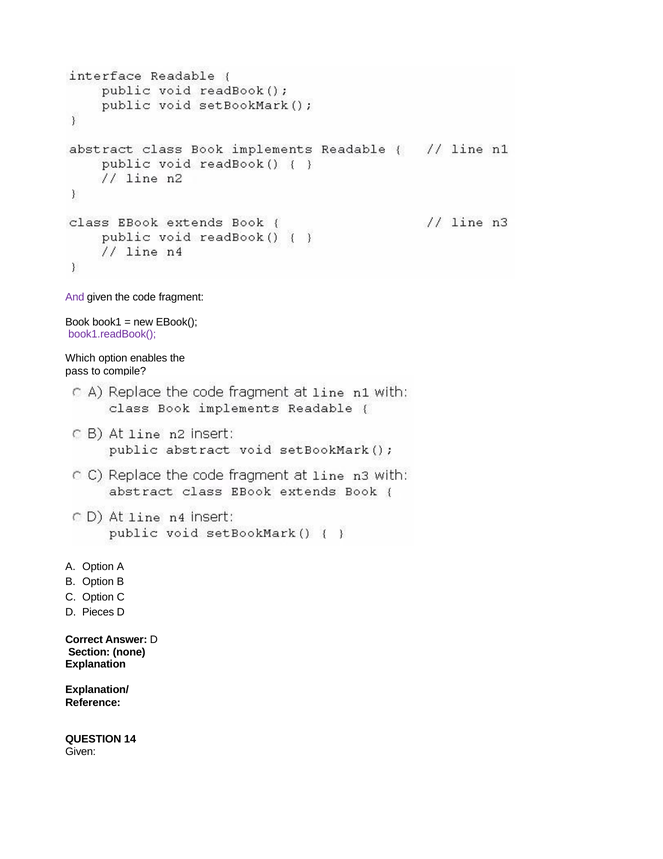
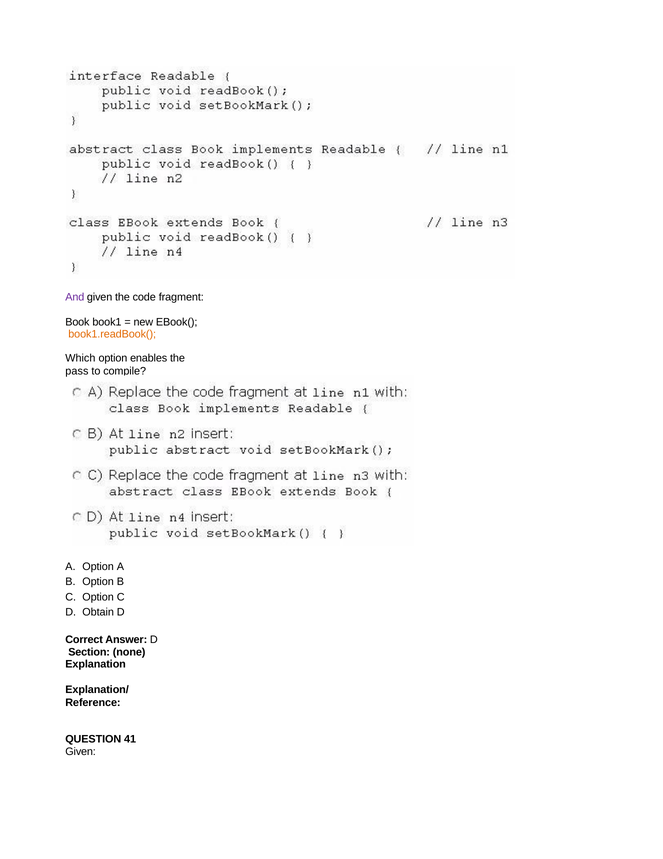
book1.readBook( colour: purple -> orange
Pieces: Pieces -> Obtain
14: 14 -> 41
